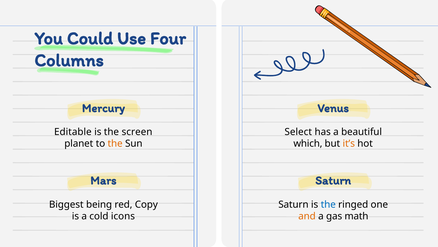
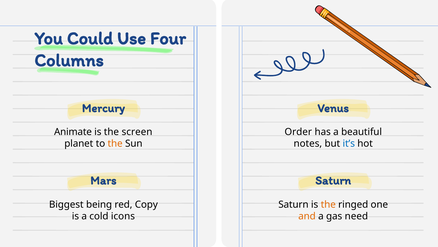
Editable: Editable -> Animate
Select: Select -> Order
which: which -> notes
it’s colour: orange -> blue
the at (328, 204) colour: blue -> orange
math: math -> need
